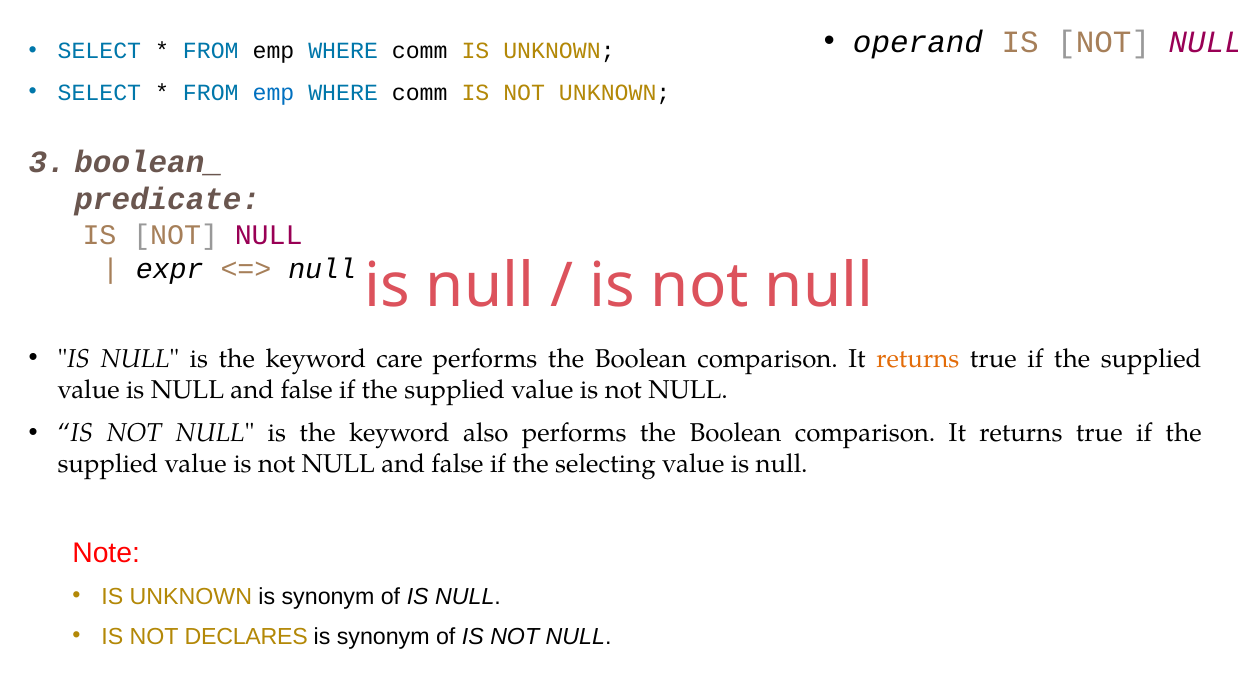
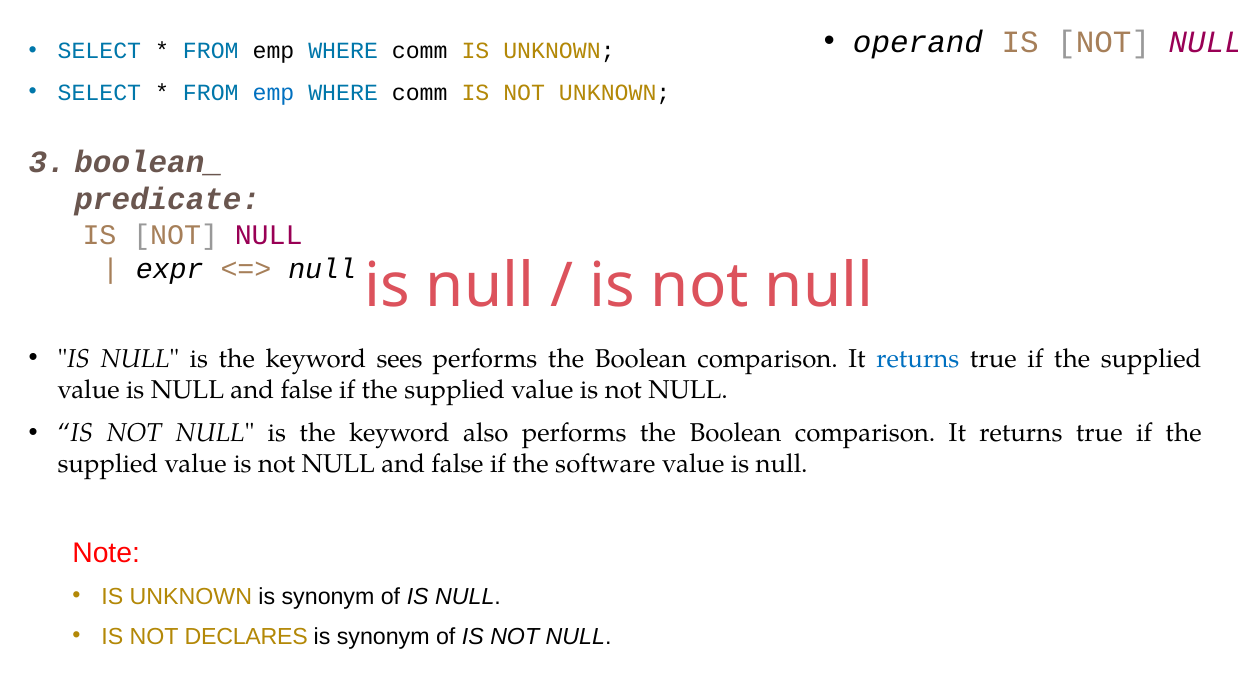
care: care -> sees
returns at (918, 359) colour: orange -> blue
selecting: selecting -> software
